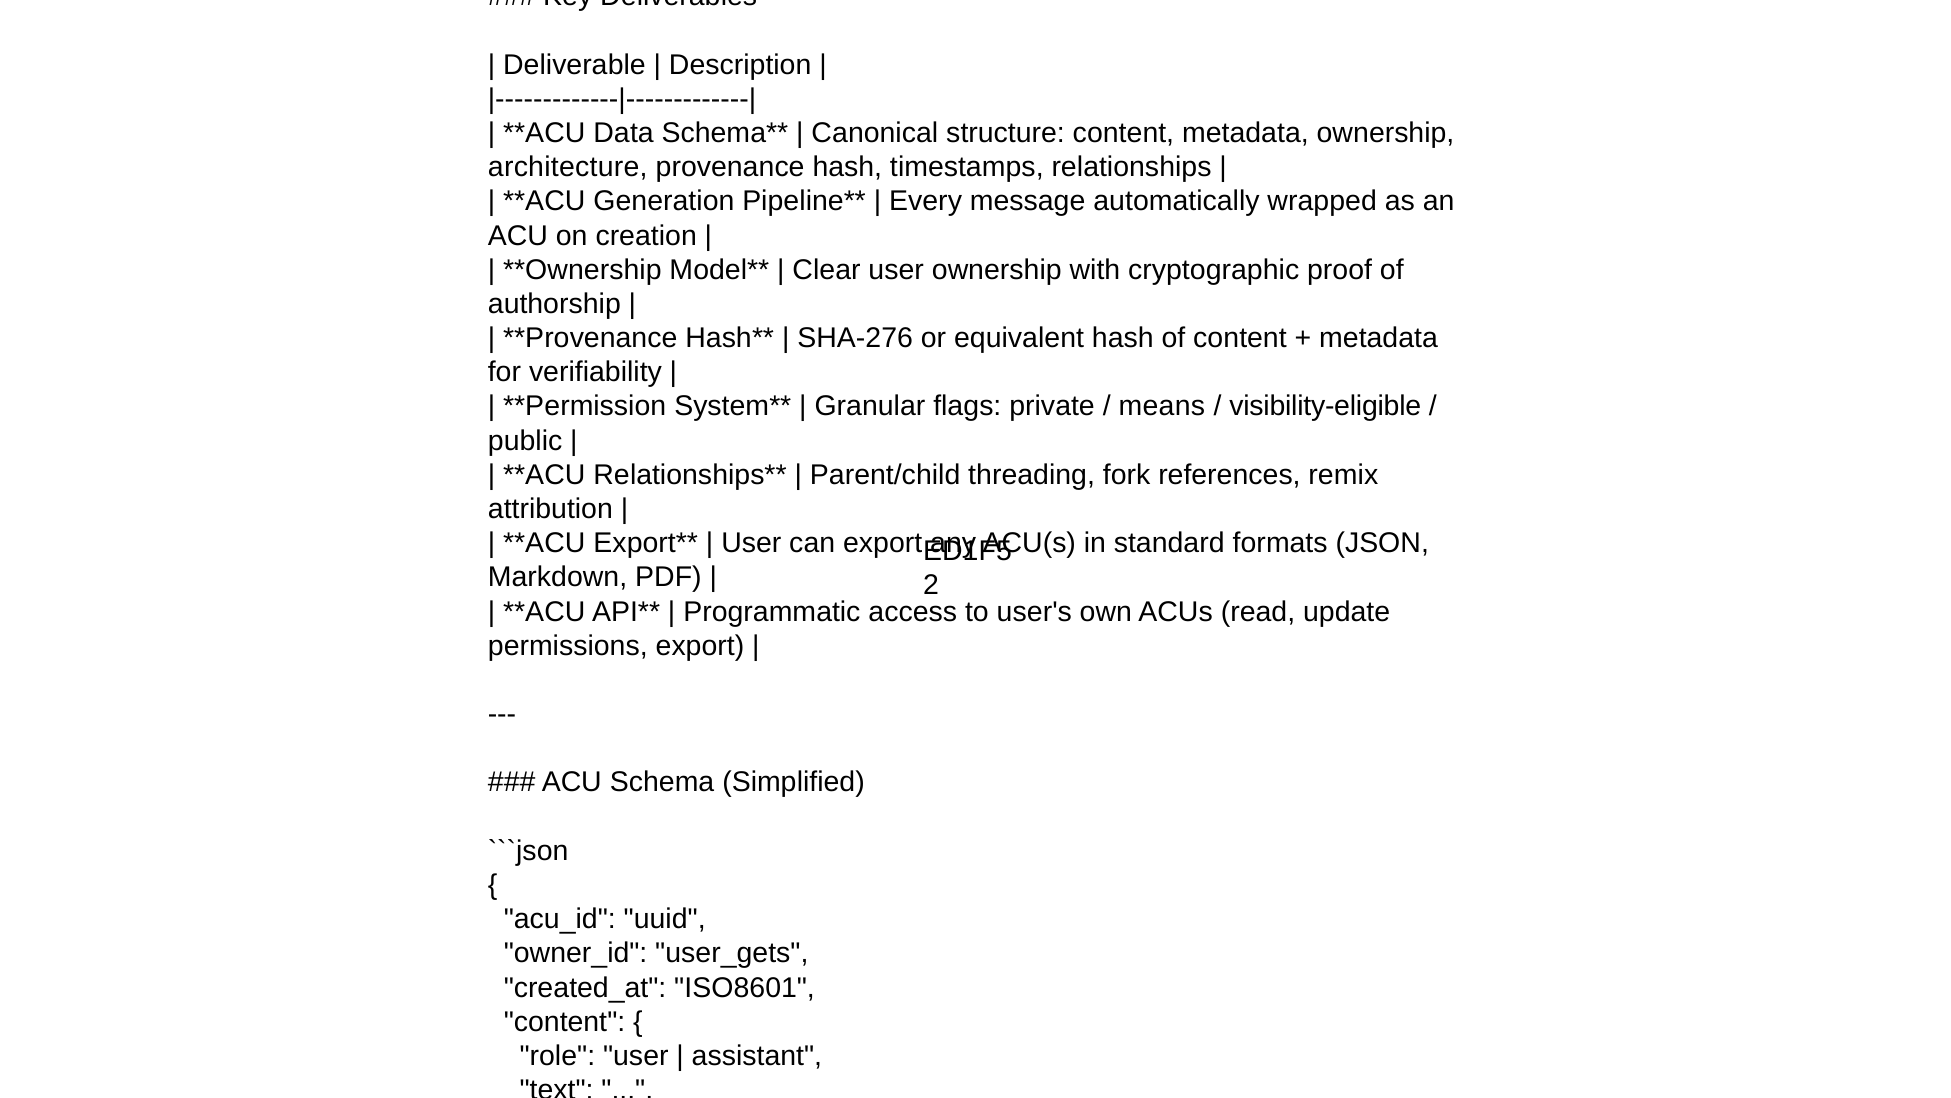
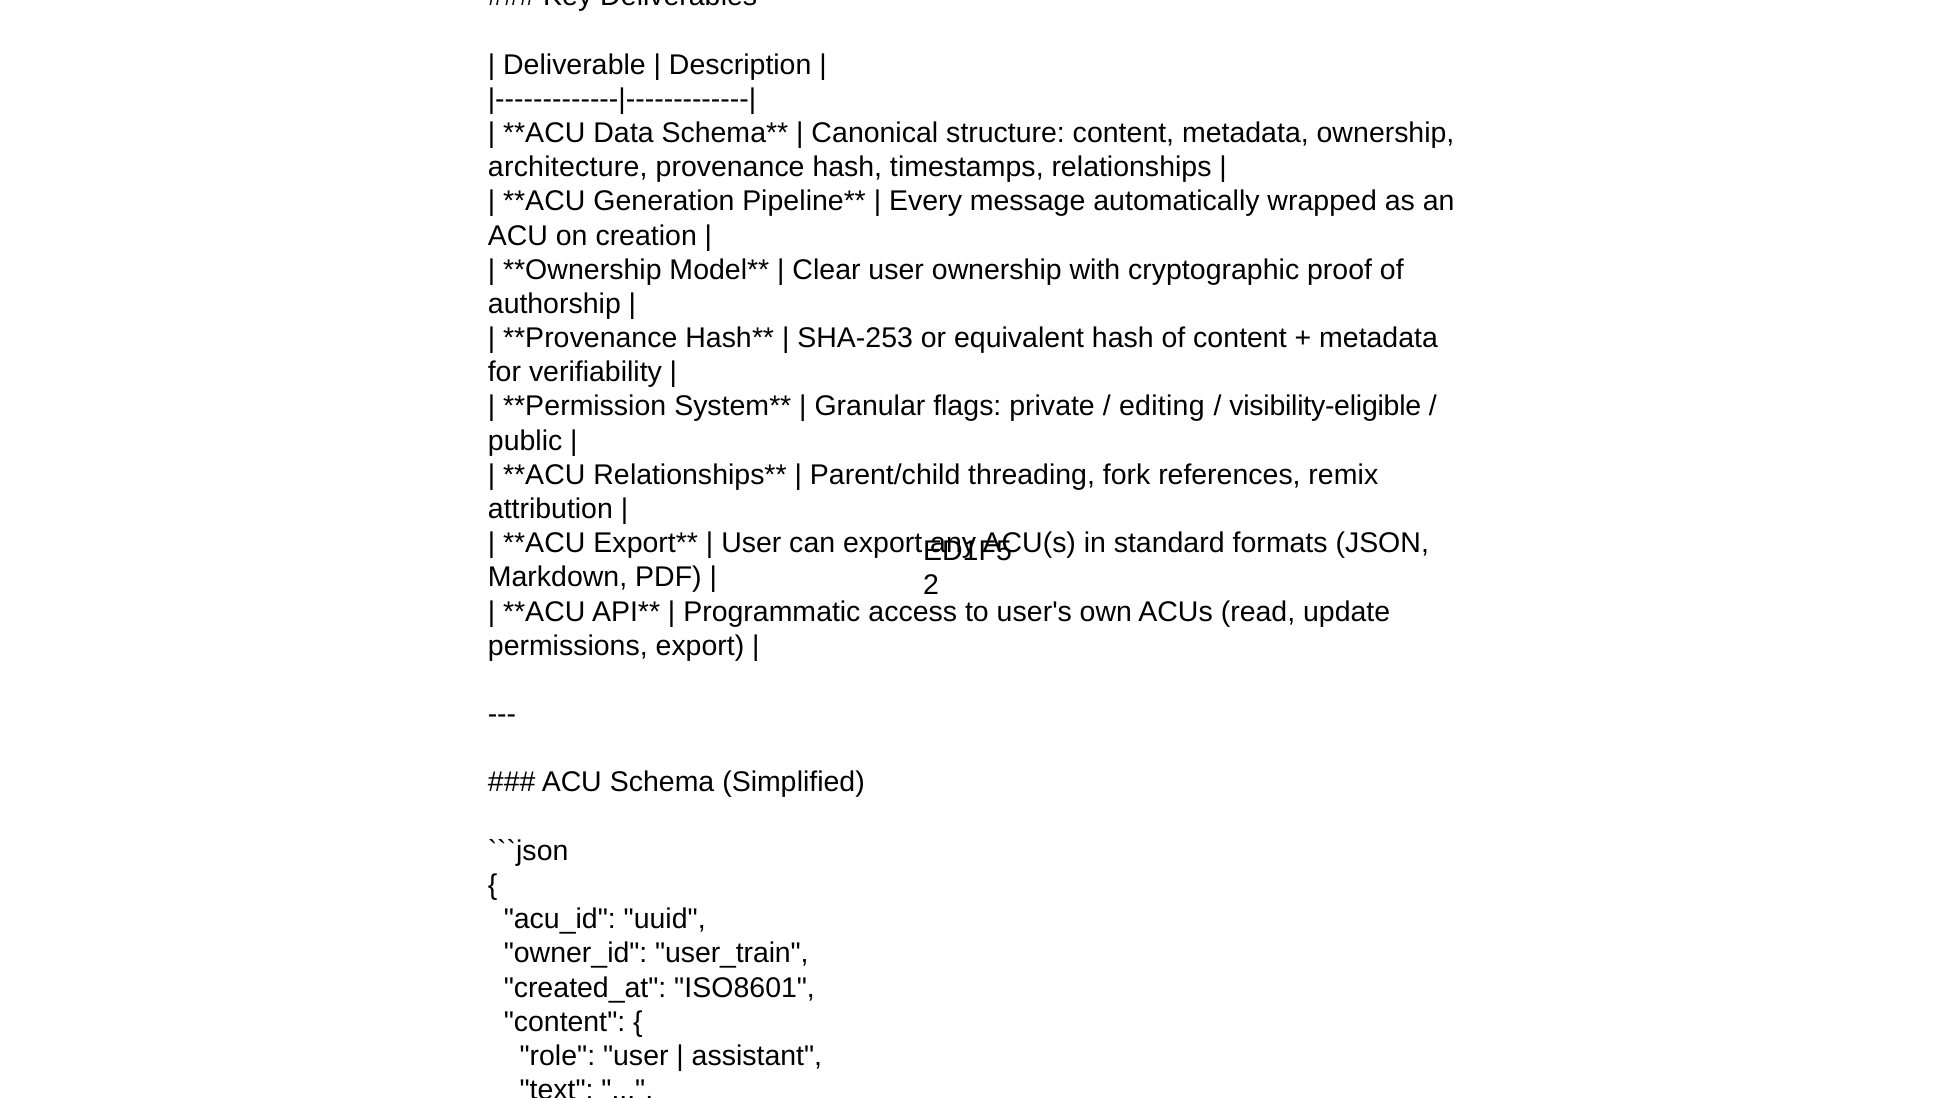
SHA-276: SHA-276 -> SHA-253
means at (1162, 406): means -> editing
user_gets: user_gets -> user_train
